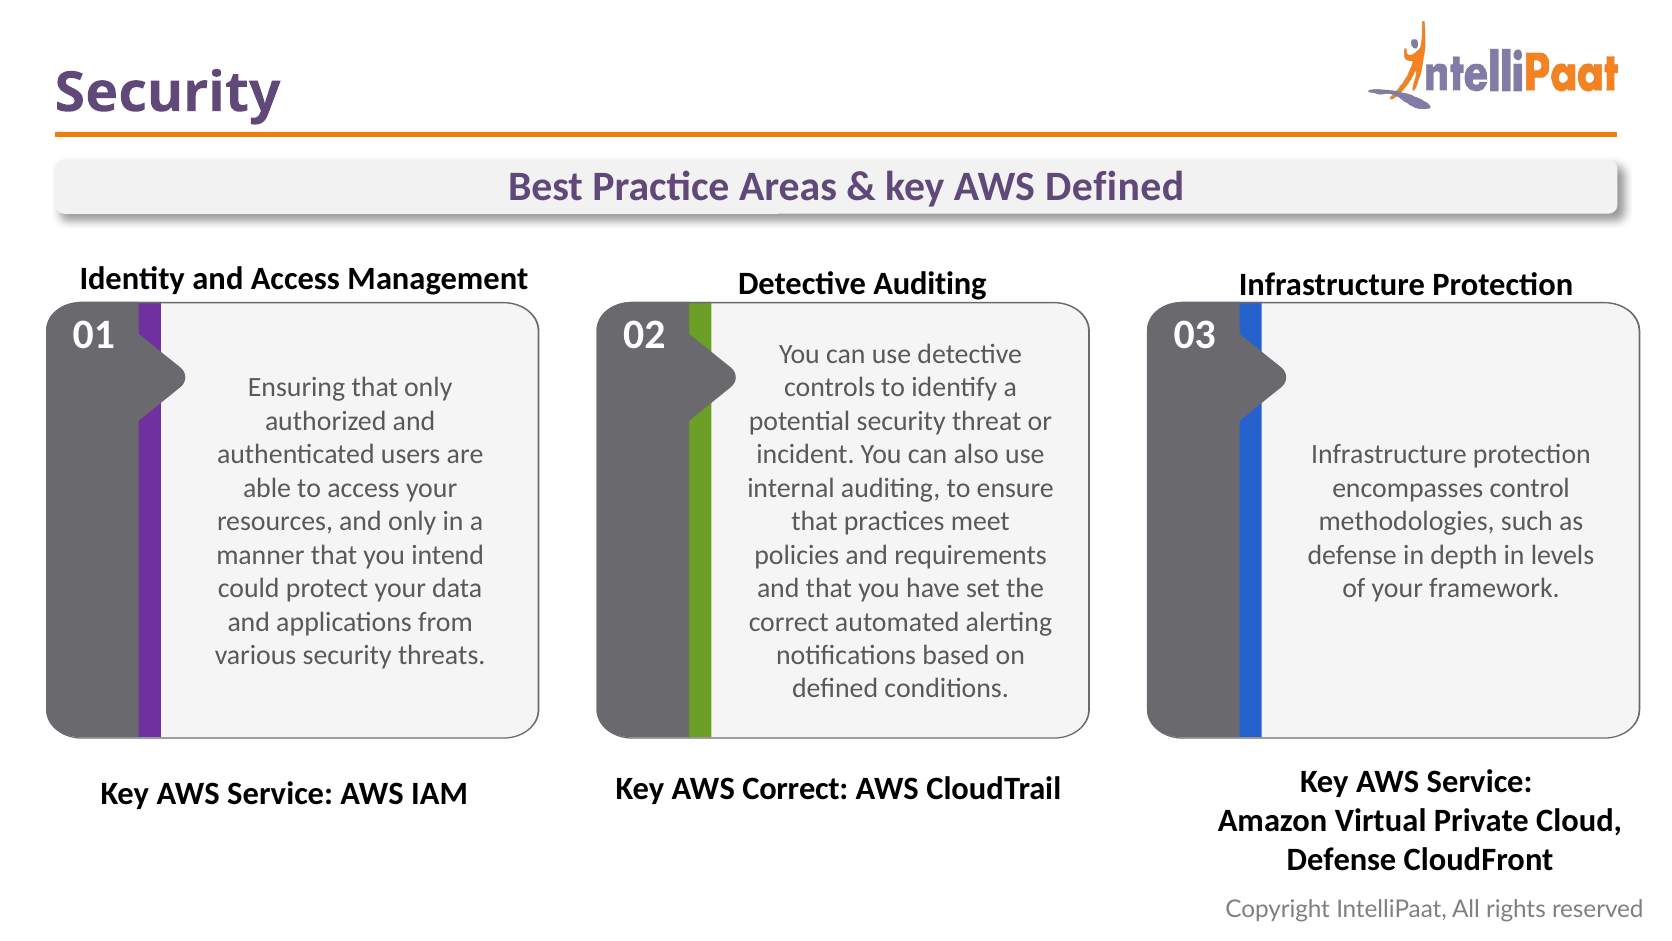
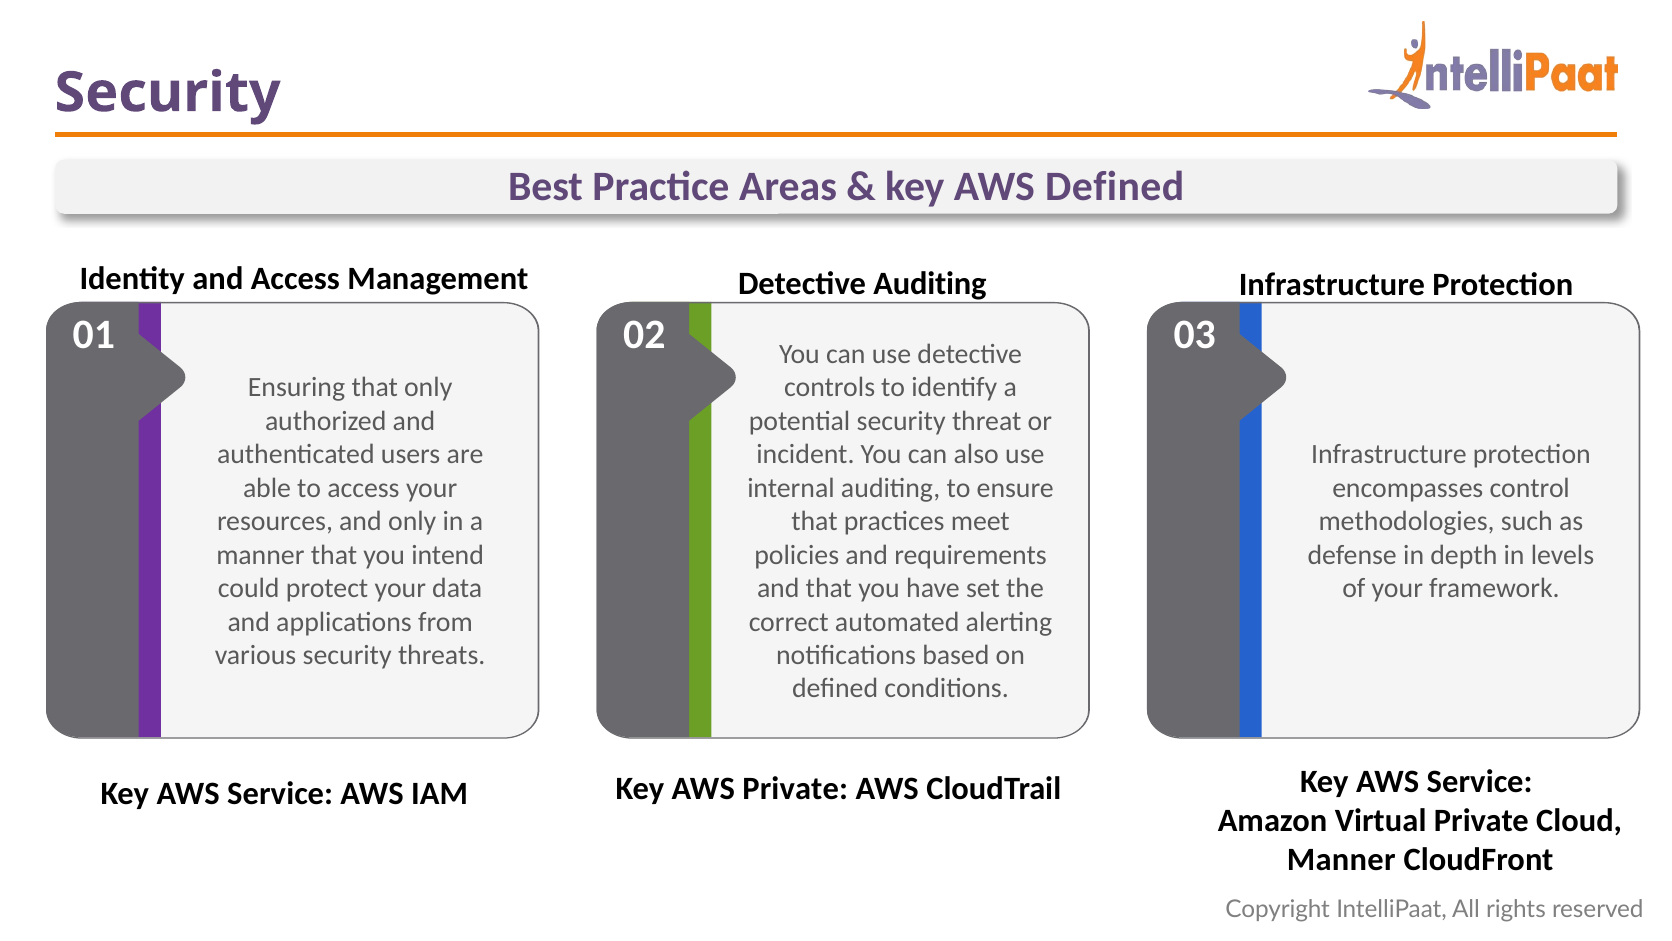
AWS Correct: Correct -> Private
Defense at (1342, 860): Defense -> Manner
